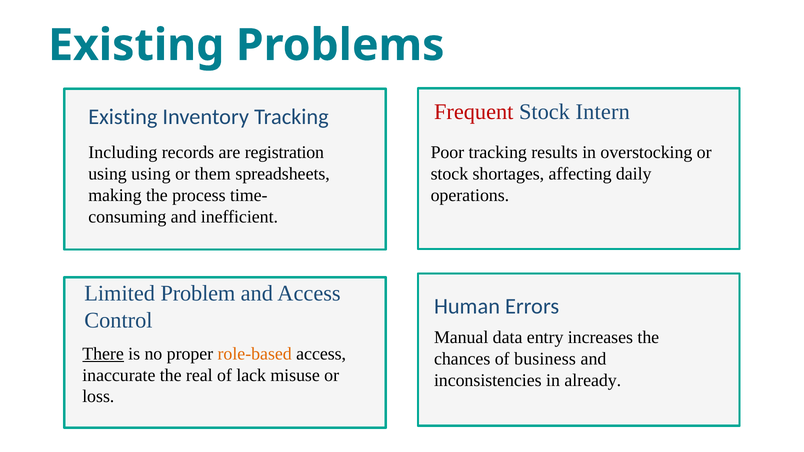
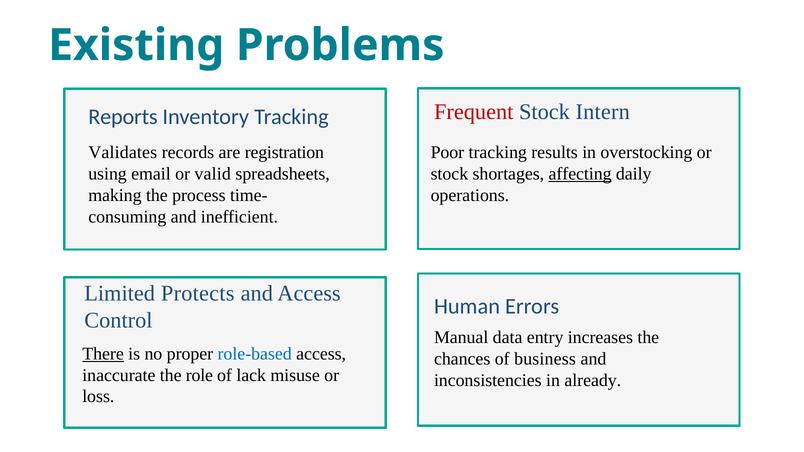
Existing at (123, 117): Existing -> Reports
Including: Including -> Validates
using using: using -> email
them: them -> valid
affecting underline: none -> present
Problem: Problem -> Protects
role-based colour: orange -> blue
real: real -> role
